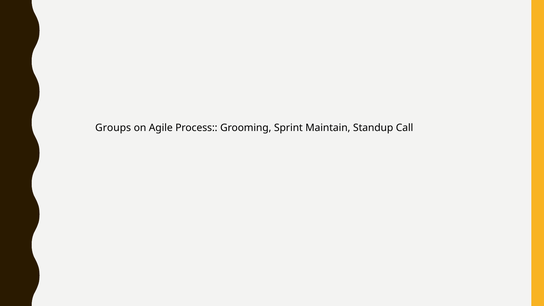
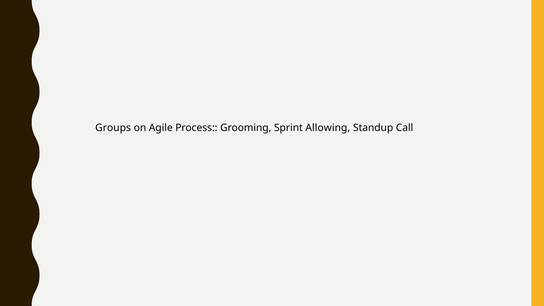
Maintain: Maintain -> Allowing
